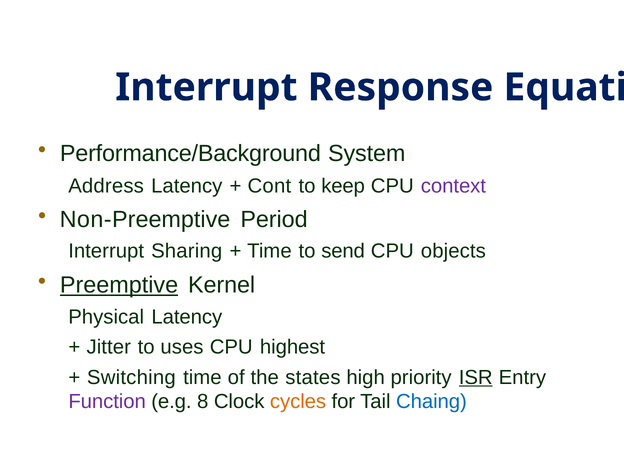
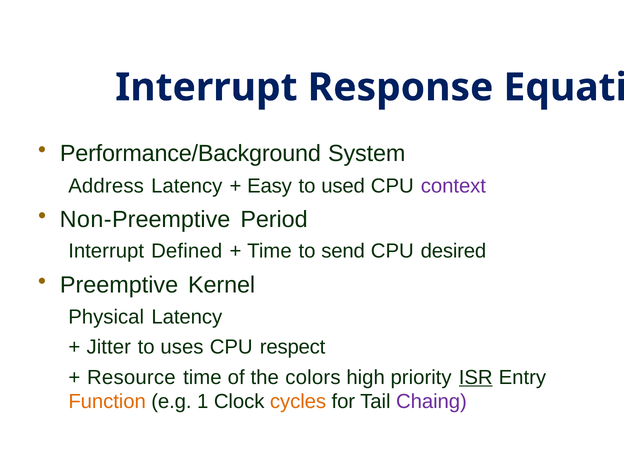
Cont: Cont -> Easy
keep: keep -> used
Sharing: Sharing -> Defined
objects: objects -> desired
Preemptive underline: present -> none
highest: highest -> respect
Switching: Switching -> Resource
states: states -> colors
Function colour: purple -> orange
8: 8 -> 1
Chaing colour: blue -> purple
